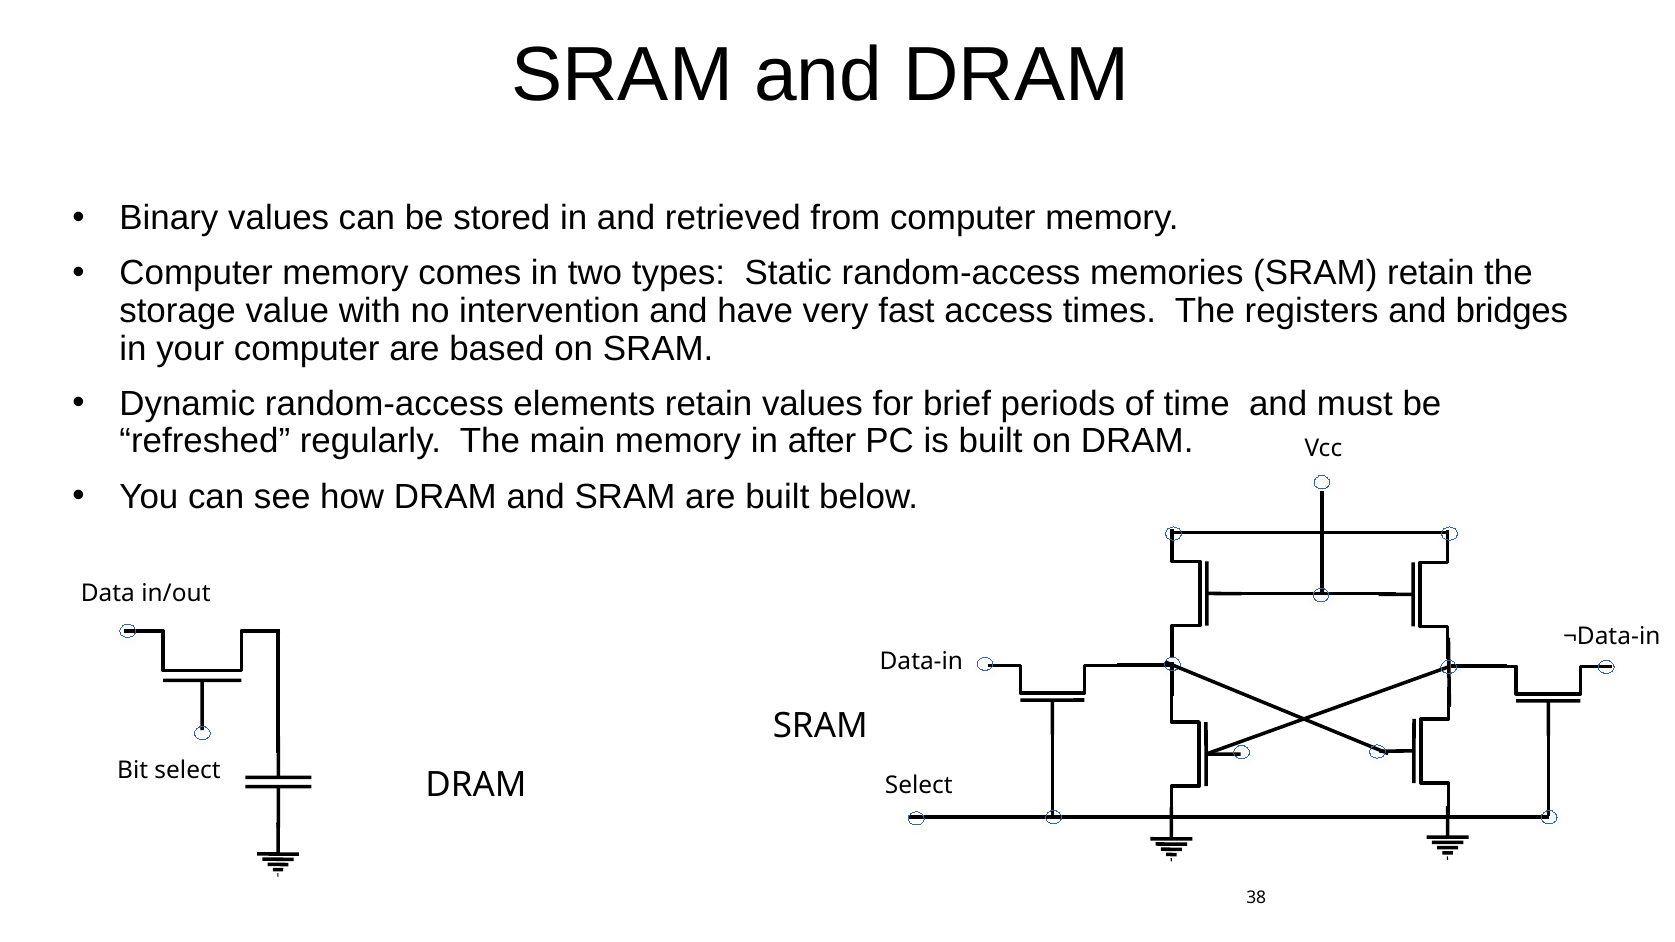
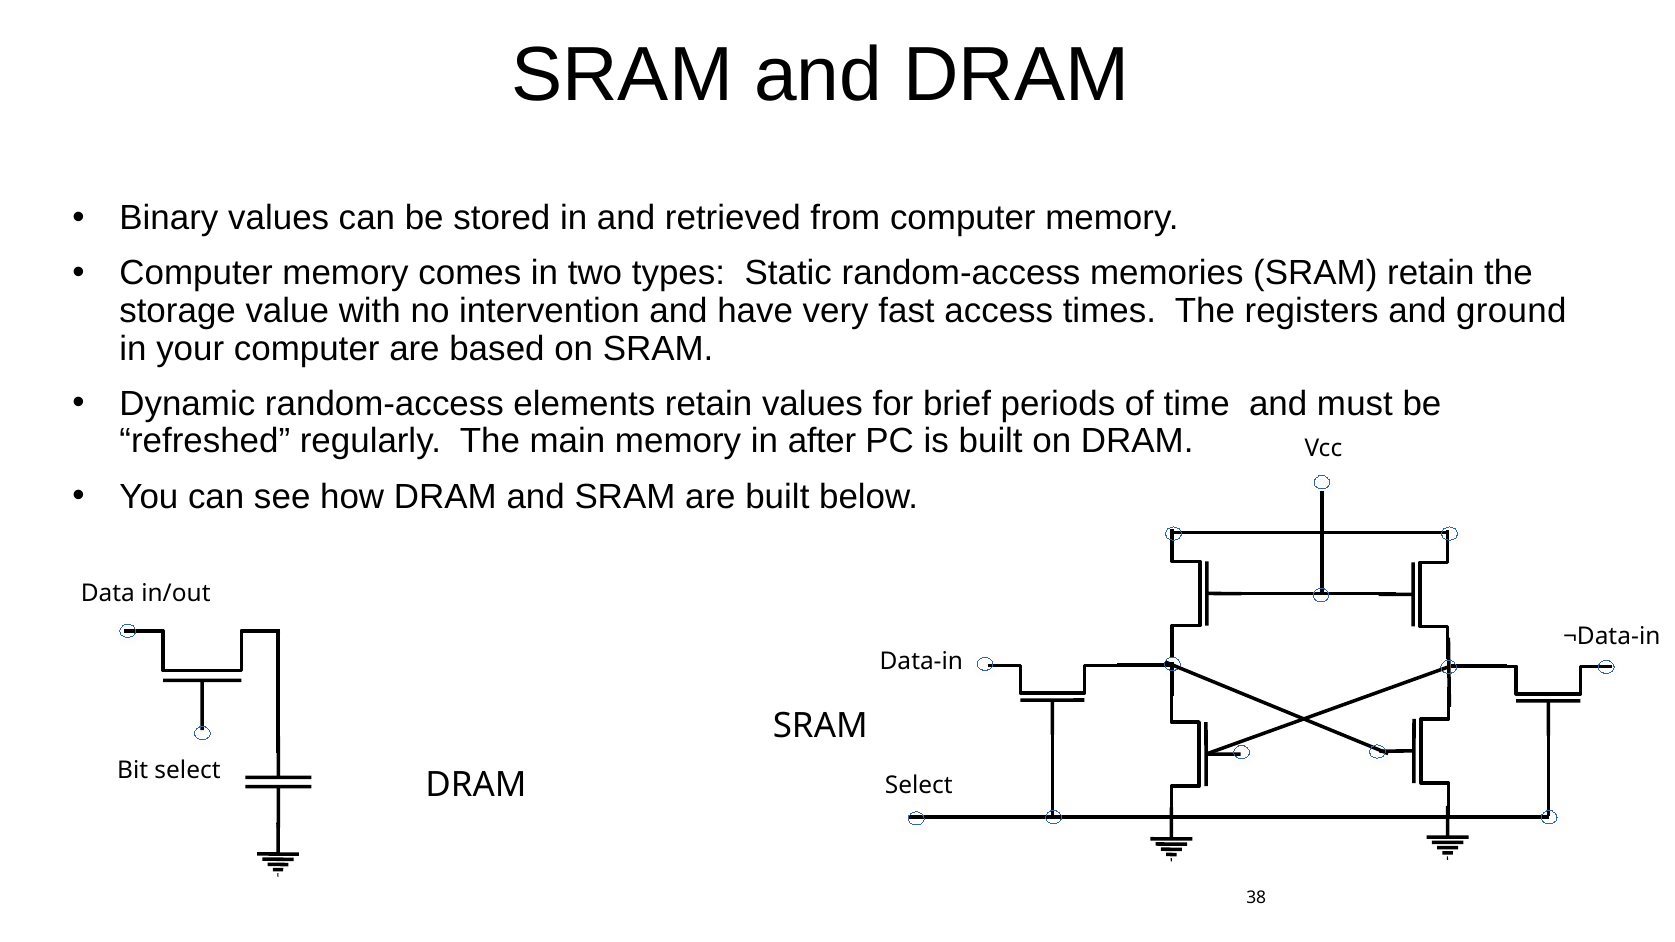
bridges: bridges -> ground
